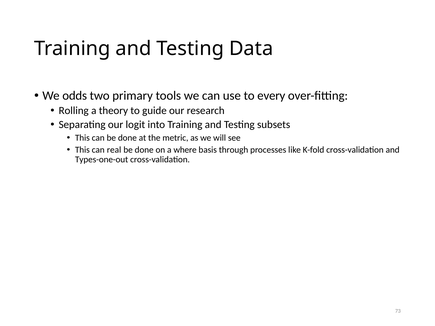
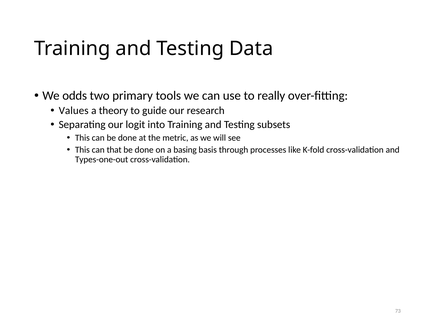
every: every -> really
Rolling: Rolling -> Values
real: real -> that
where: where -> basing
